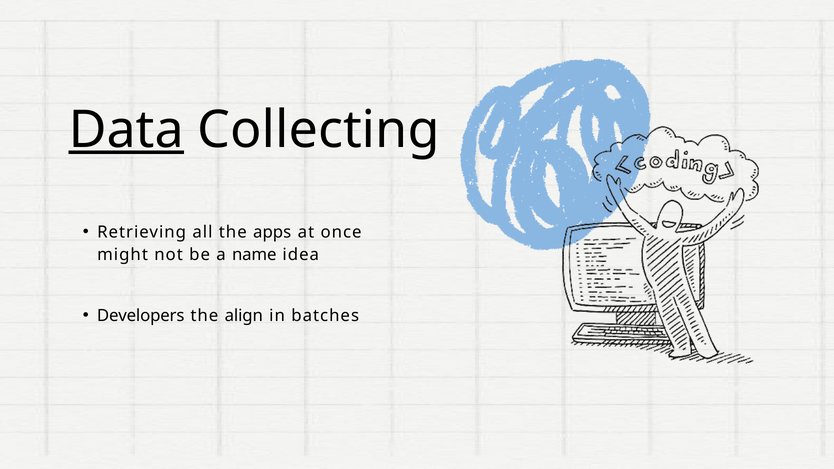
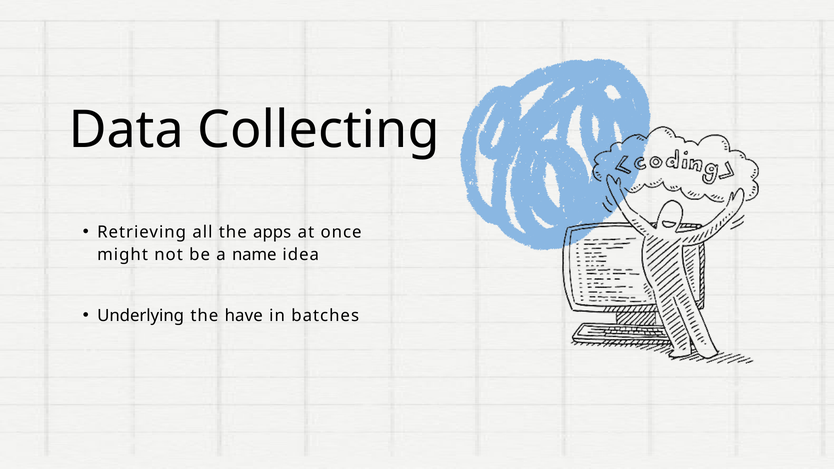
Data underline: present -> none
Developers: Developers -> Underlying
align: align -> have
